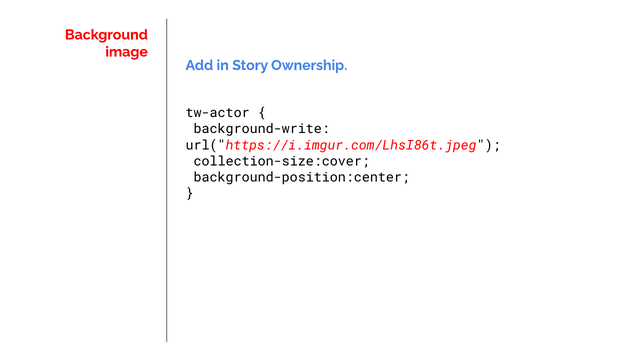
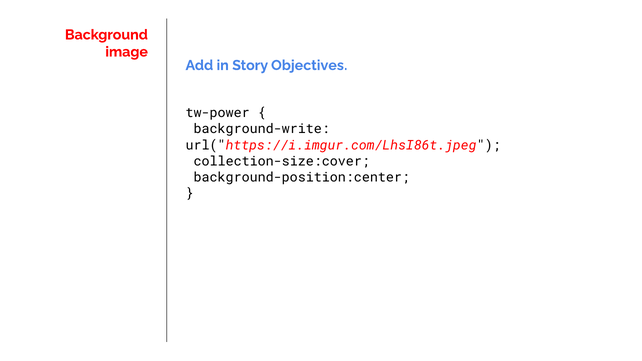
Ownership: Ownership -> Objectives
tw-actor: tw-actor -> tw-power
